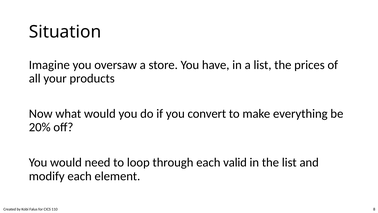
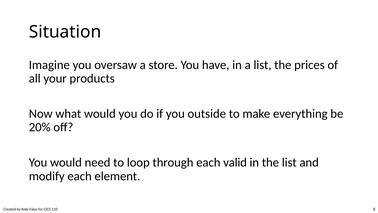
convert: convert -> outside
